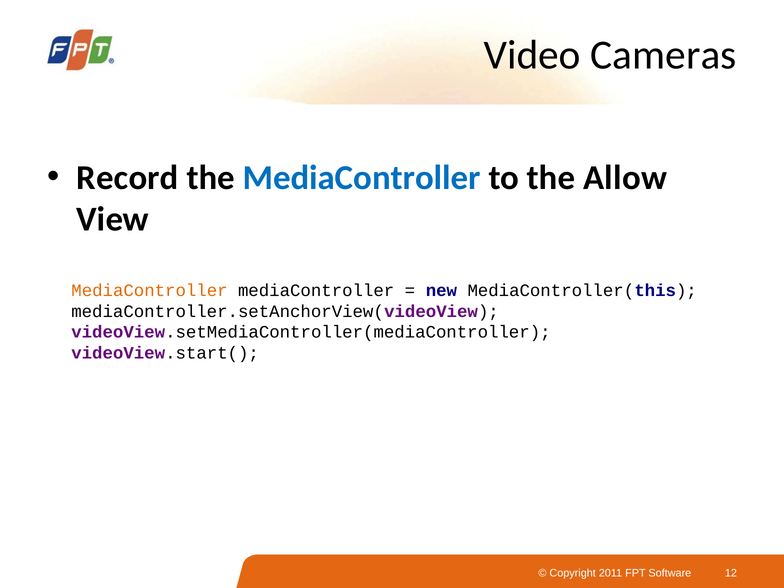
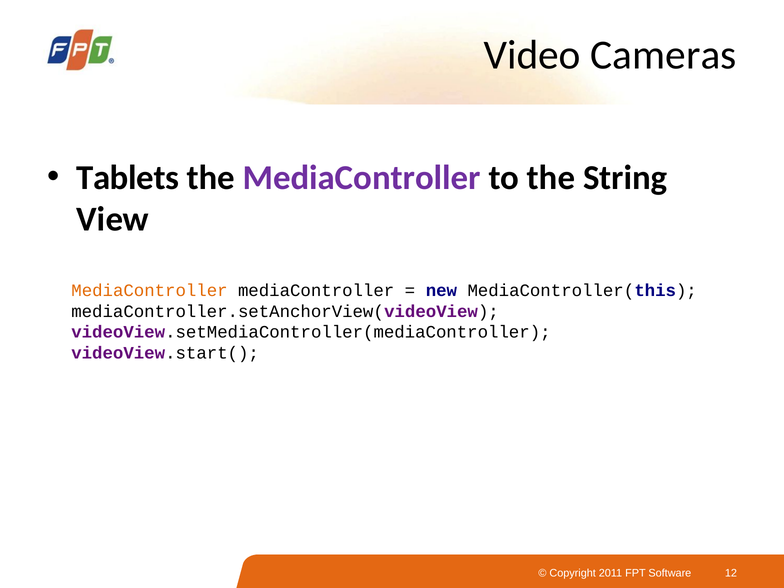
Record: Record -> Tablets
MediaController at (362, 178) colour: blue -> purple
Allow: Allow -> String
